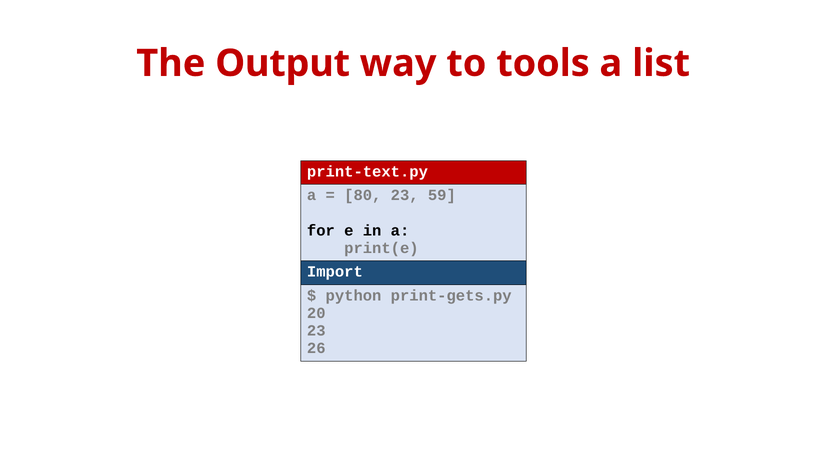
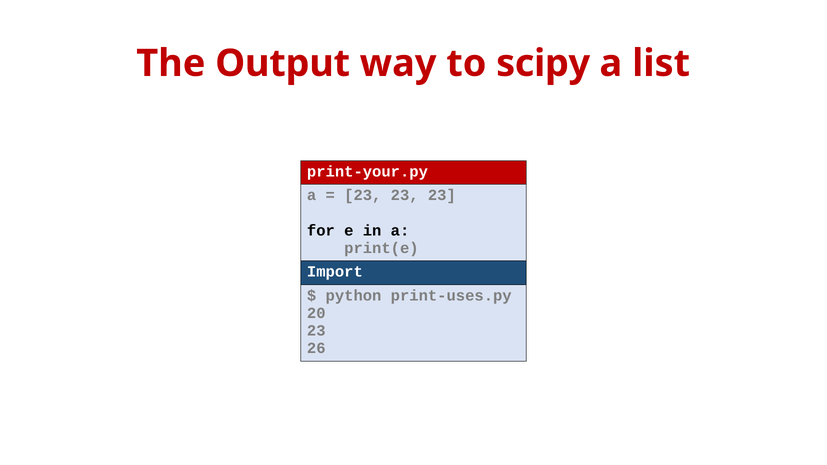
tools: tools -> scipy
print-text.py: print-text.py -> print-your.py
80 at (363, 195): 80 -> 23
59 at (442, 195): 59 -> 23
print-gets.py: print-gets.py -> print-uses.py
